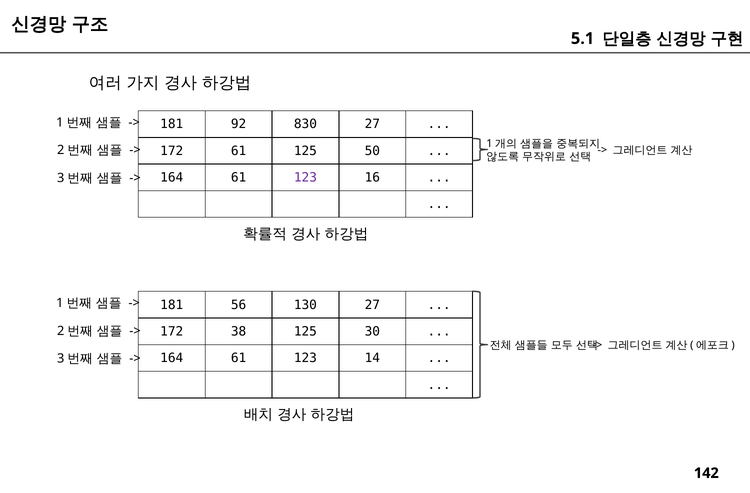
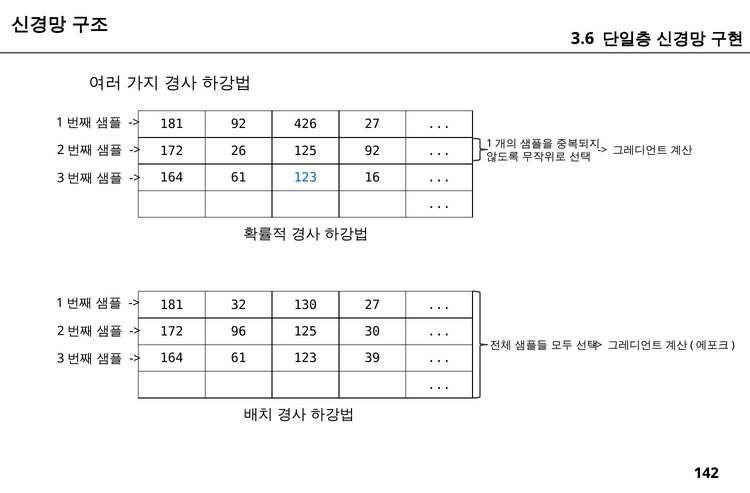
5.1: 5.1 -> 3.6
830: 830 -> 426
172 61: 61 -> 26
125 50: 50 -> 92
123 at (305, 177) colour: purple -> blue
56: 56 -> 32
38: 38 -> 96
14: 14 -> 39
